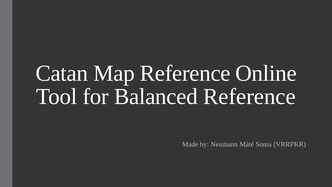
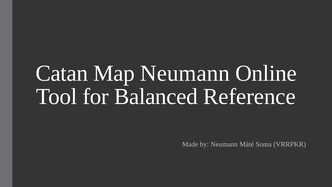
Map Reference: Reference -> Neumann
